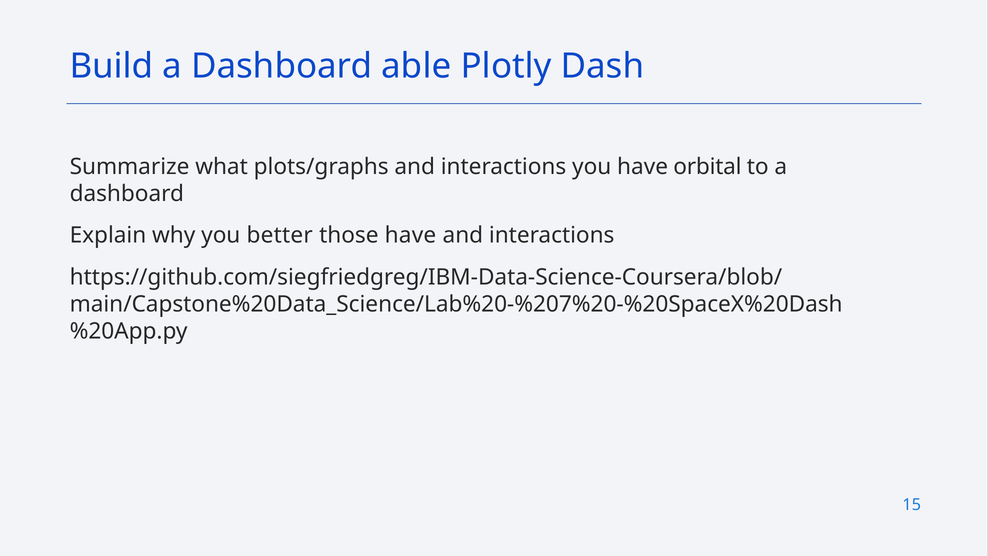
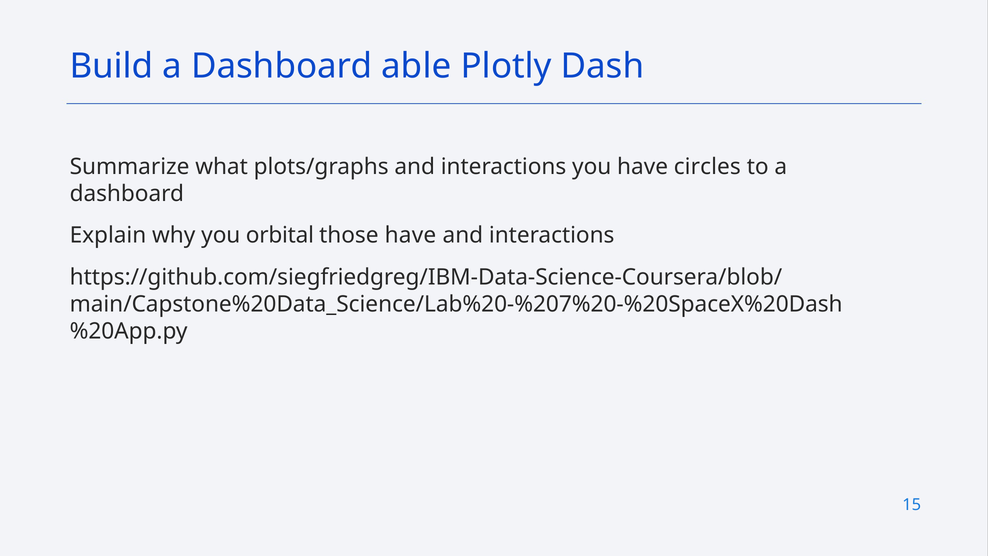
orbital: orbital -> circles
better: better -> orbital
